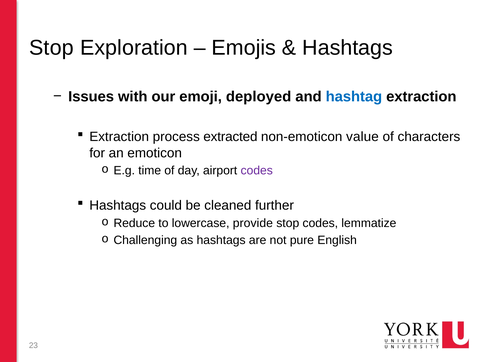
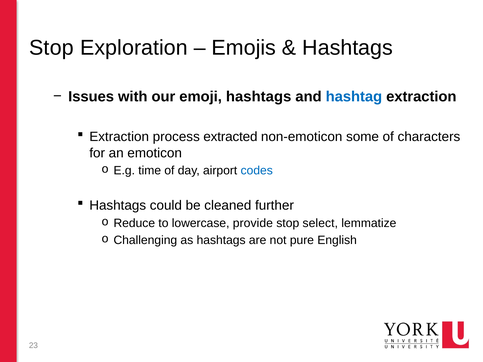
emoji deployed: deployed -> hashtags
value: value -> some
codes at (257, 171) colour: purple -> blue
stop codes: codes -> select
